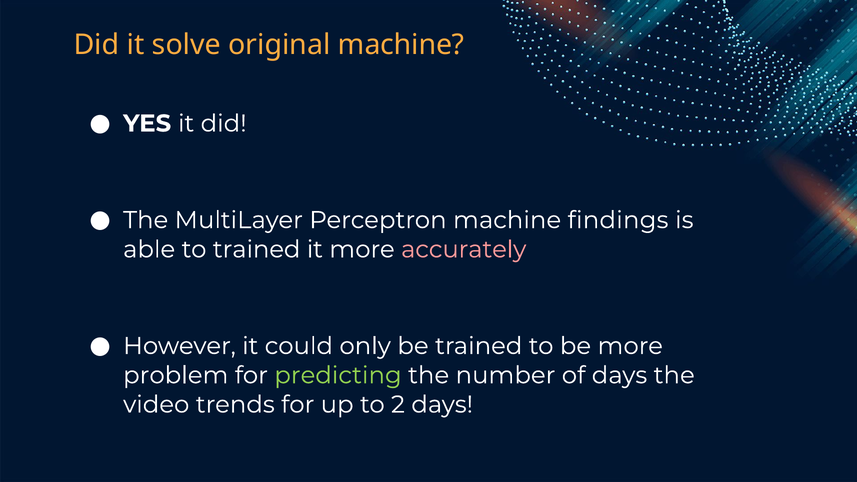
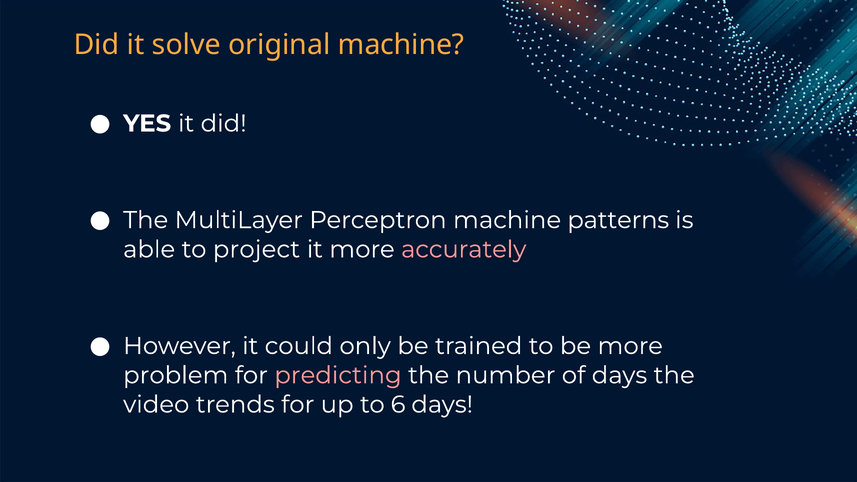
findings: findings -> patterns
to trained: trained -> project
predicting colour: light green -> pink
2: 2 -> 6
